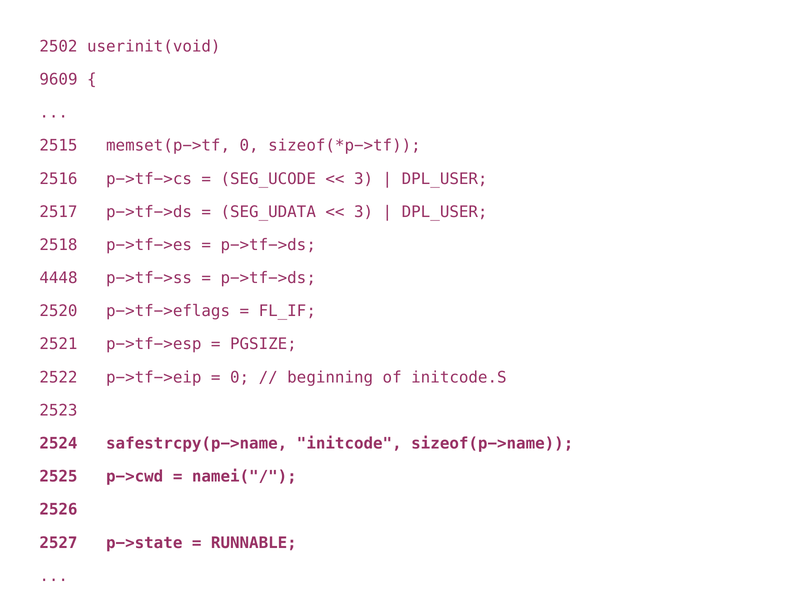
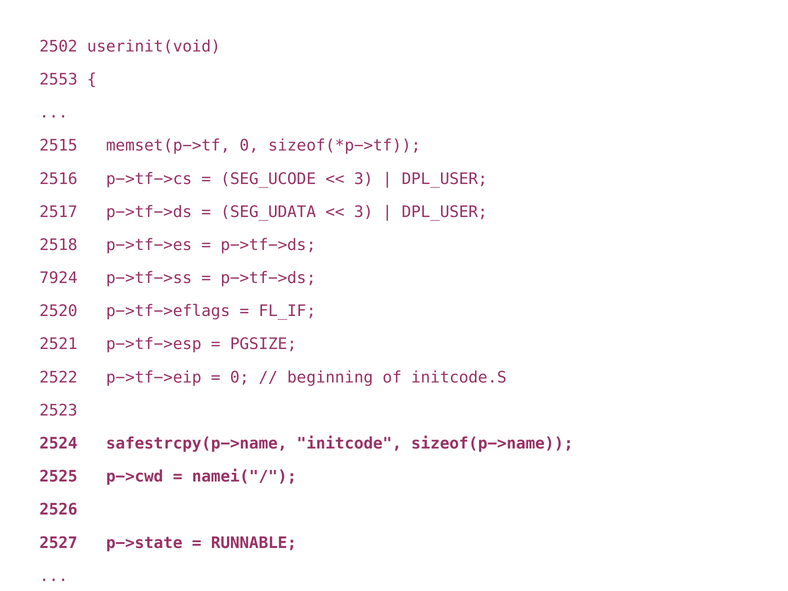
9609: 9609 -> 2553
4448: 4448 -> 7924
